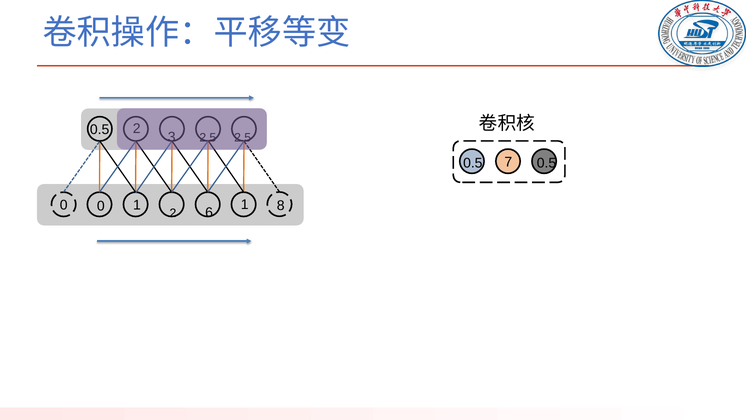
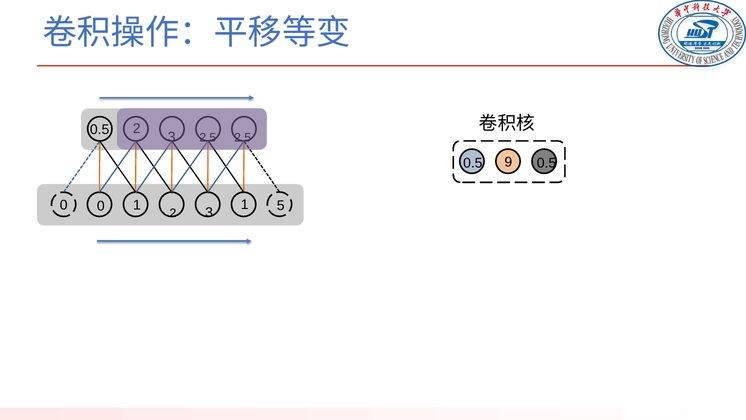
7: 7 -> 9
8: 8 -> 5
6 at (209, 213): 6 -> 3
